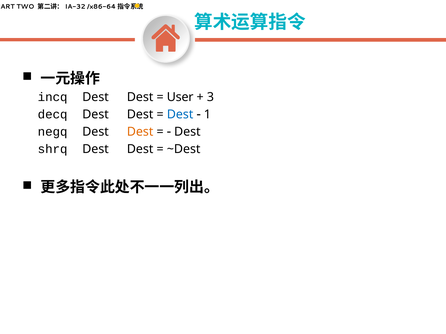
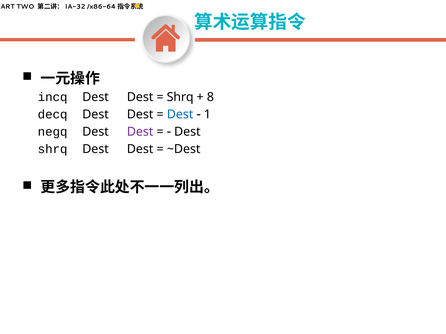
User at (180, 97): User -> Shrq
3: 3 -> 8
Dest at (140, 132) colour: orange -> purple
